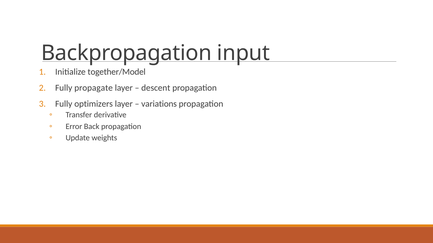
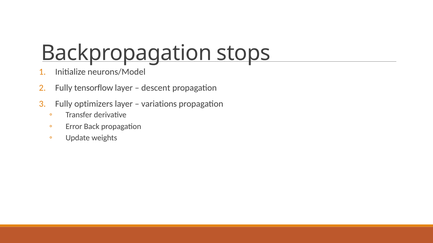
input: input -> stops
together/Model: together/Model -> neurons/Model
propagate: propagate -> tensorflow
